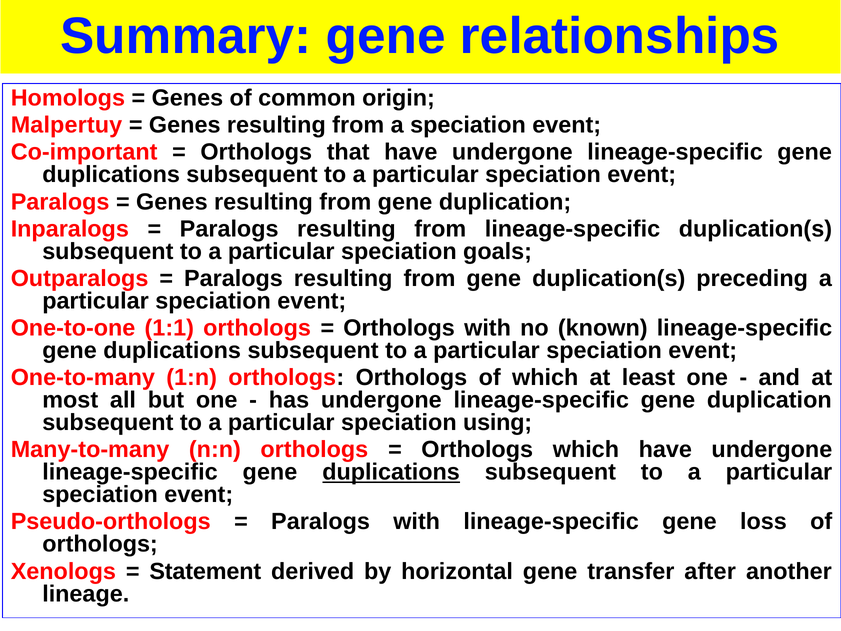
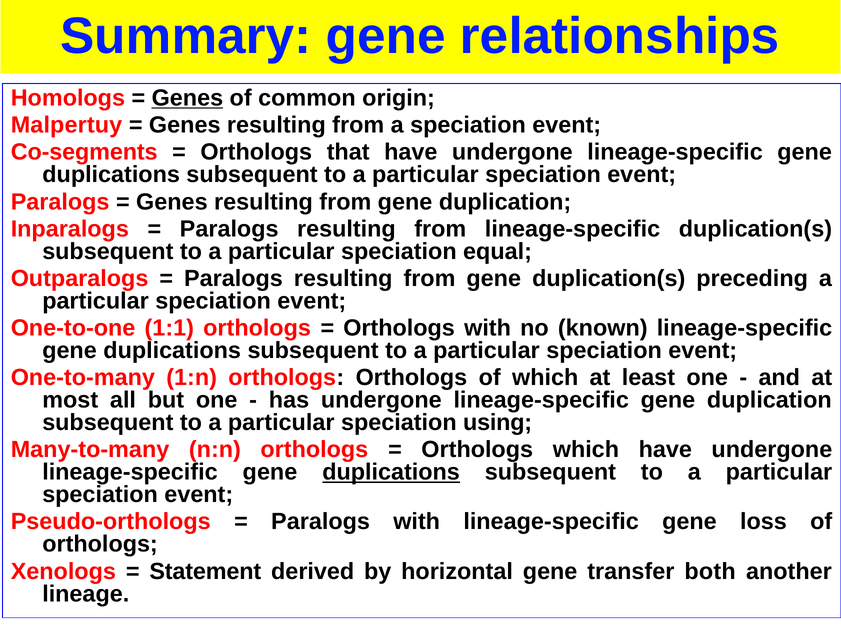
Genes at (187, 98) underline: none -> present
Co-important: Co-important -> Co-segments
goals: goals -> equal
after: after -> both
